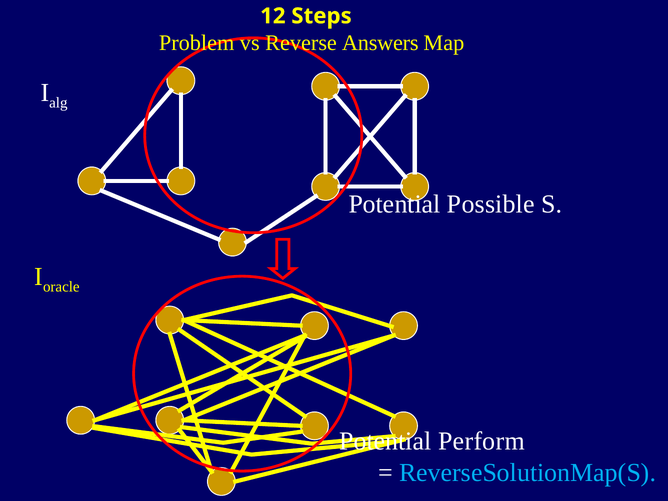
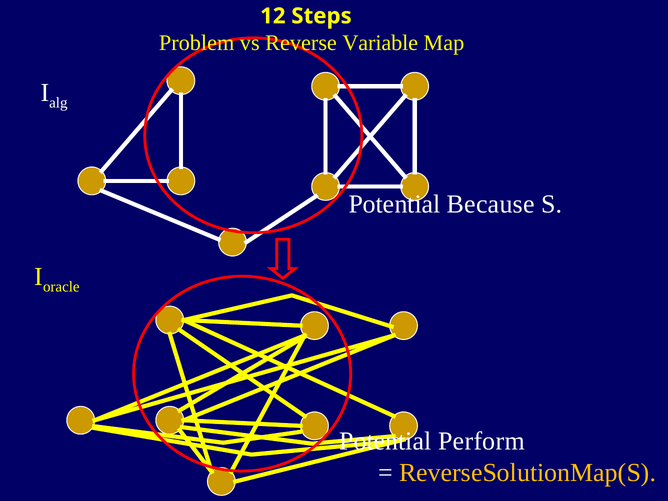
Answers: Answers -> Variable
Possible: Possible -> Because
ReverseSolutionMap(S colour: light blue -> yellow
